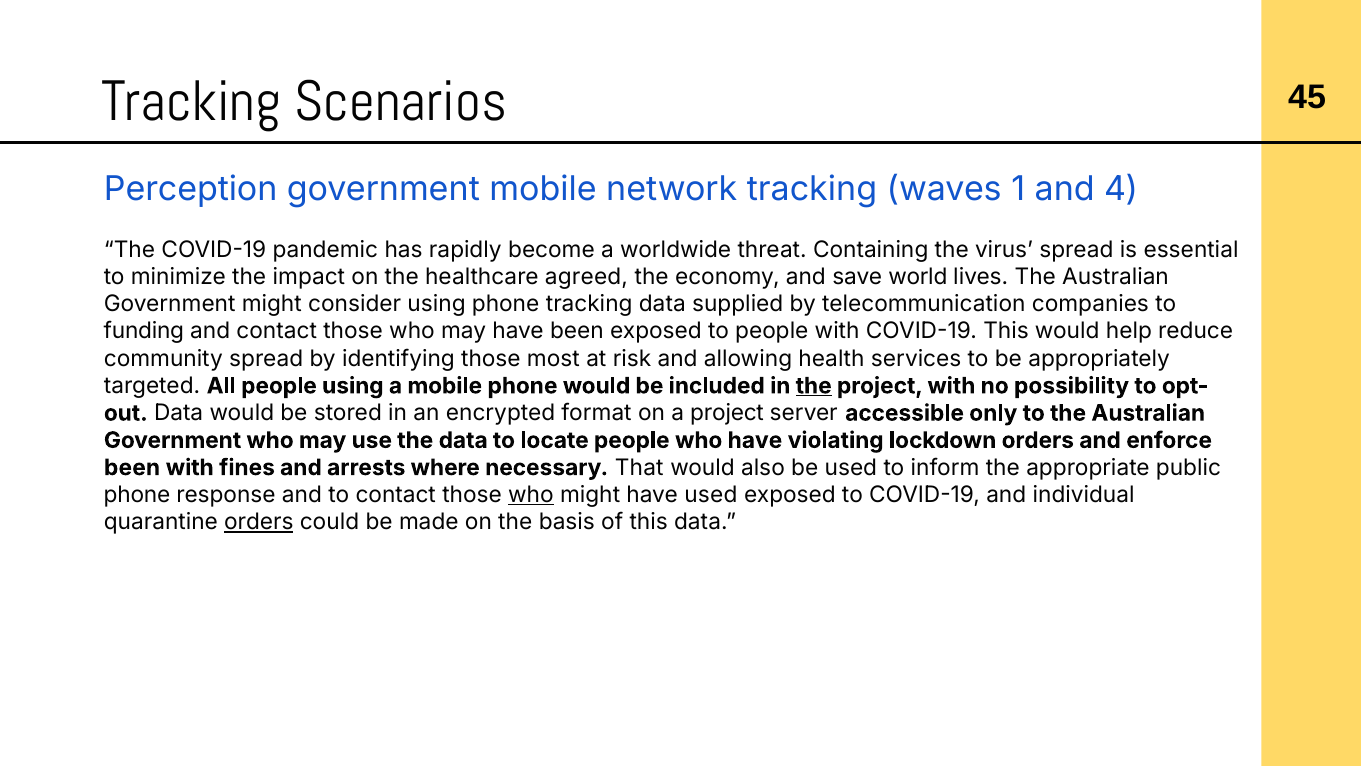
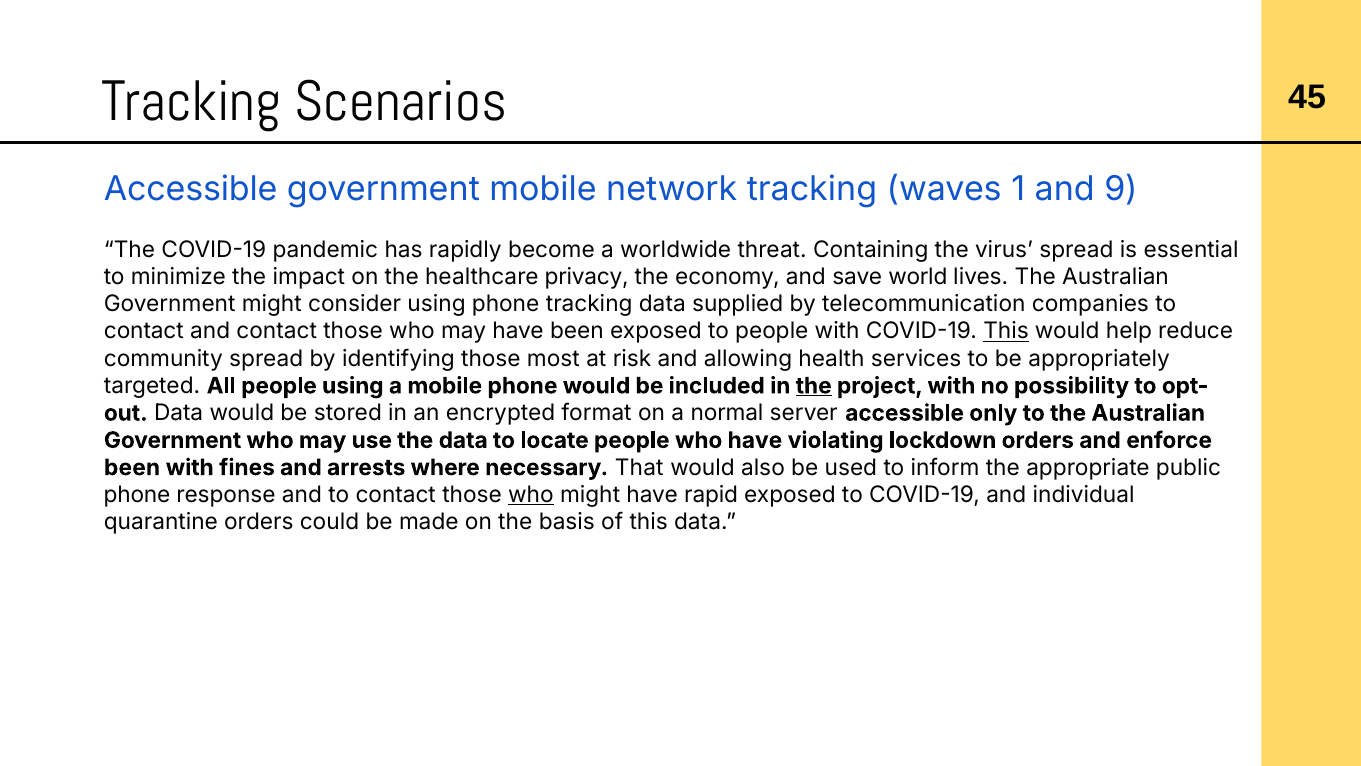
Perception at (191, 189): Perception -> Accessible
4: 4 -> 9
agreed: agreed -> privacy
funding at (144, 331): funding -> contact
This at (1006, 331) underline: none -> present
a project: project -> normal
have used: used -> rapid
orders at (259, 522) underline: present -> none
